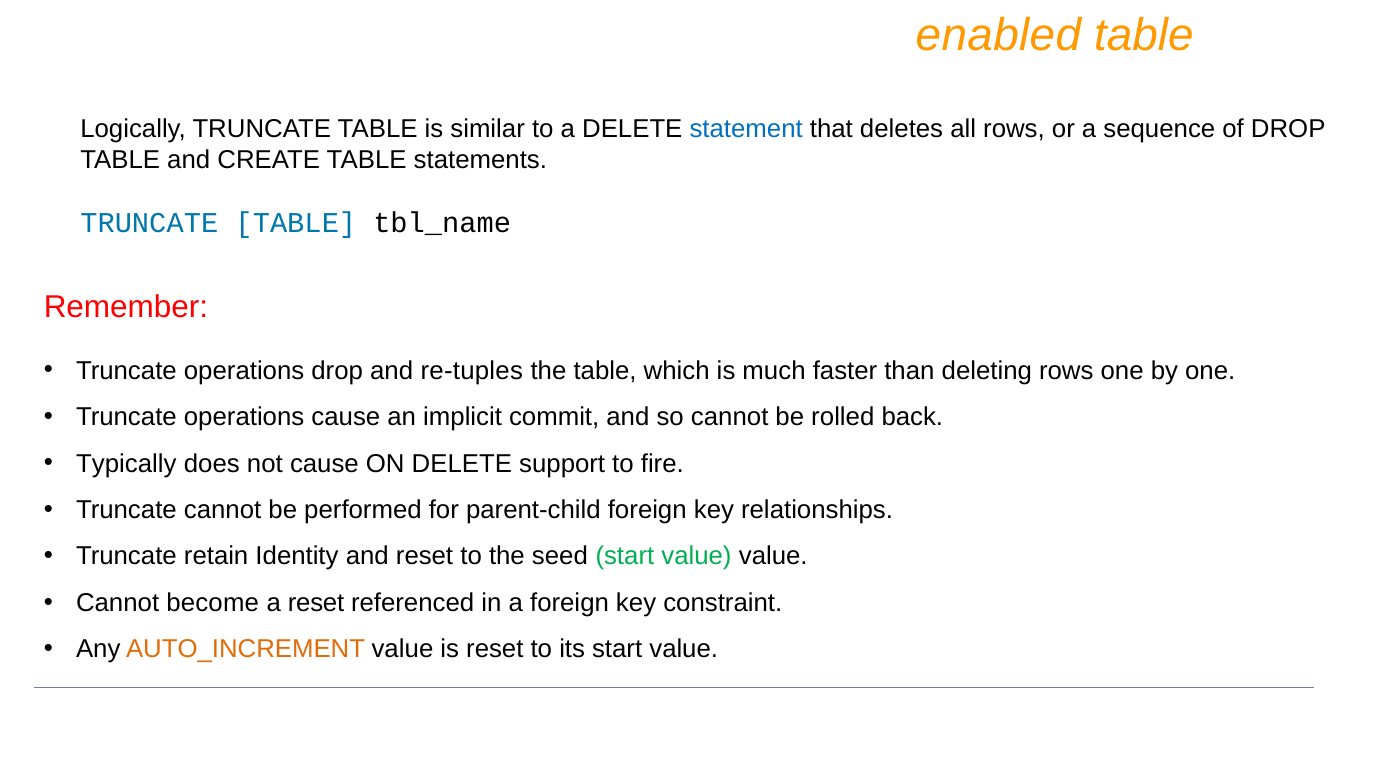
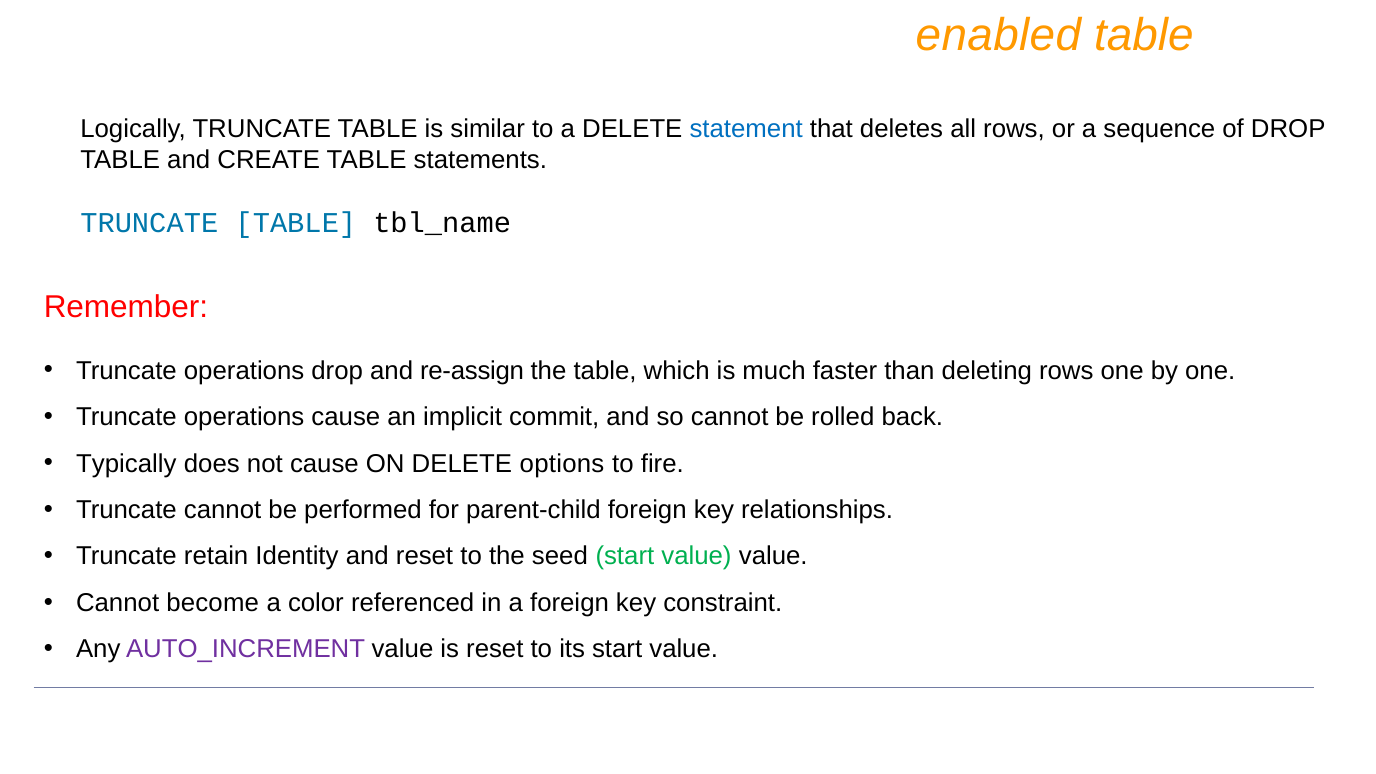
re-tuples: re-tuples -> re-assign
support: support -> options
a reset: reset -> color
AUTO_INCREMENT colour: orange -> purple
